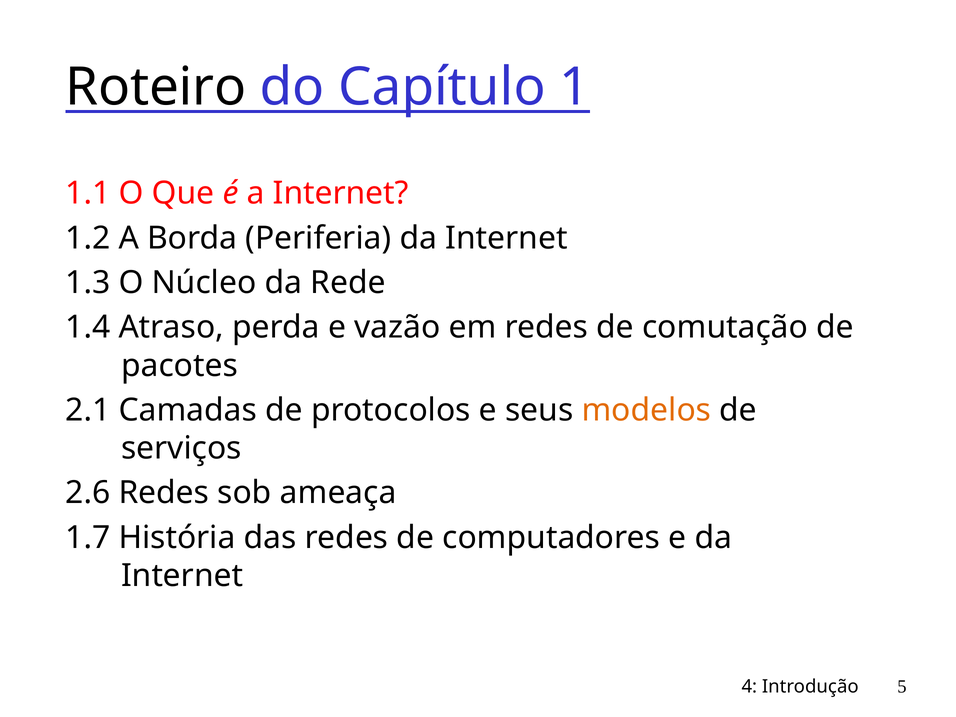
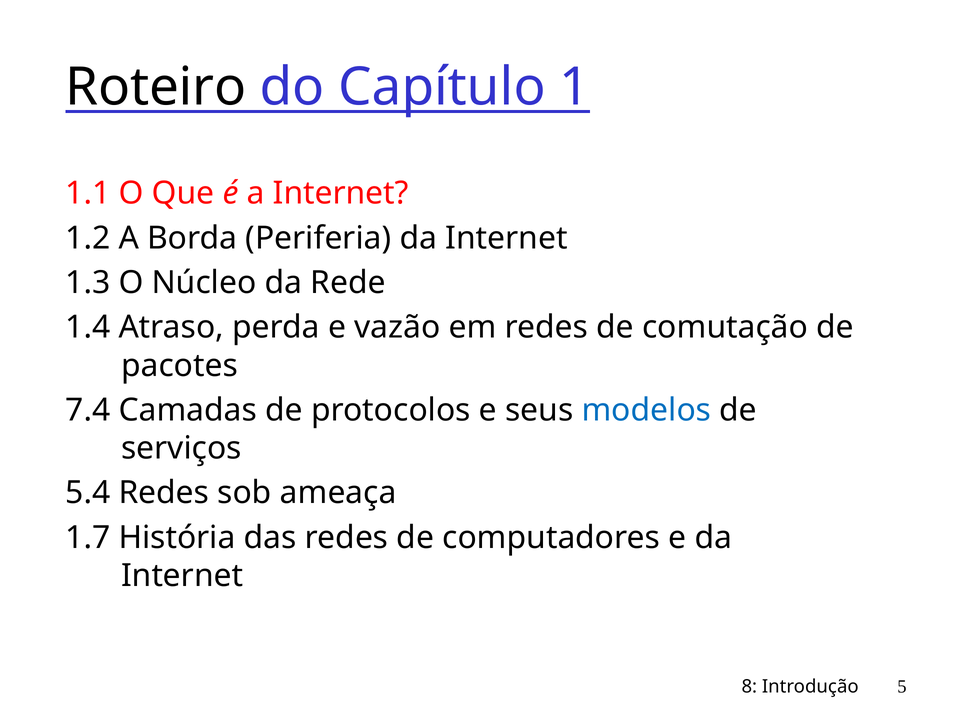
2.1: 2.1 -> 7.4
modelos colour: orange -> blue
2.6: 2.6 -> 5.4
4: 4 -> 8
